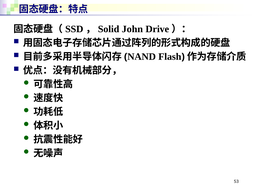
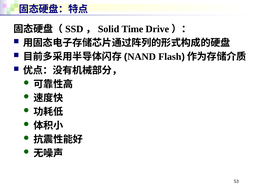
John: John -> Time
